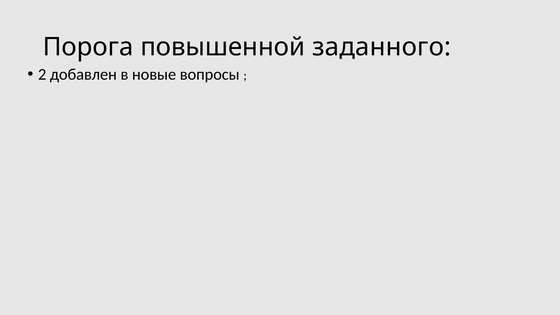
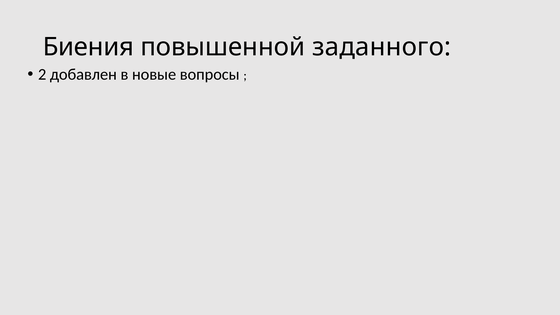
Порога: Порога -> Биения
